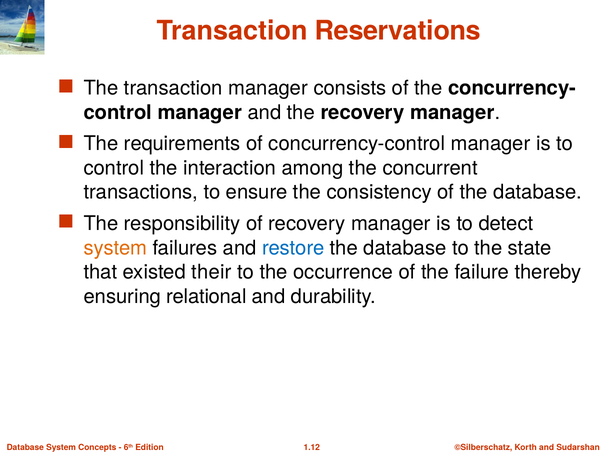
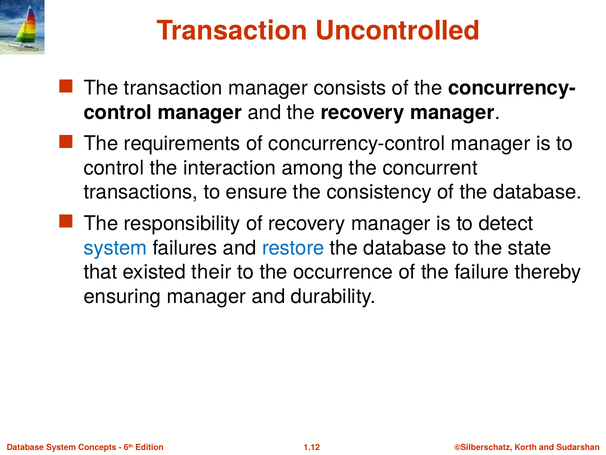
Reservations: Reservations -> Uncontrolled
system at (115, 248) colour: orange -> blue
ensuring relational: relational -> manager
